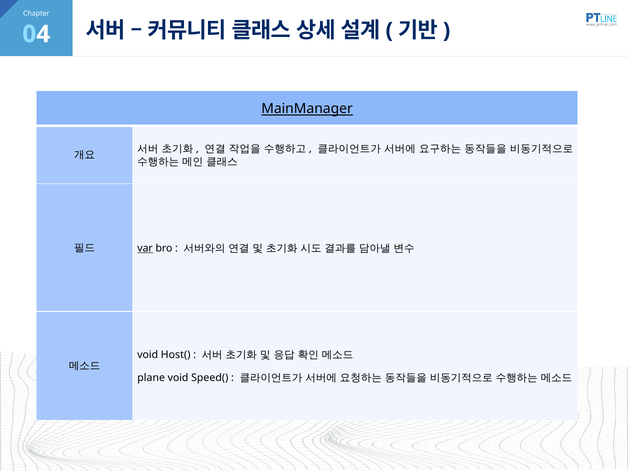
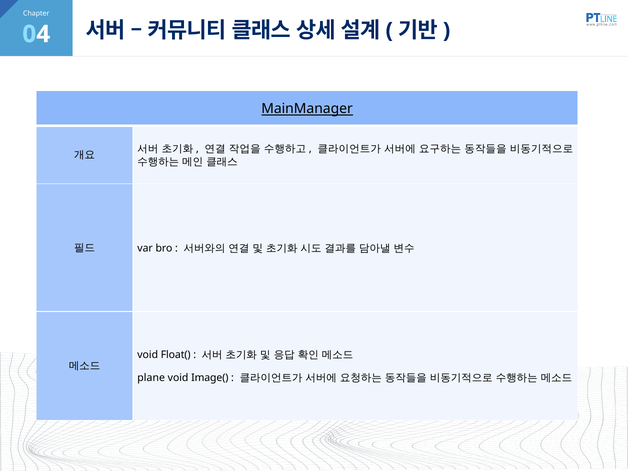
var underline: present -> none
Host(: Host( -> Float(
Speed(: Speed( -> Image(
